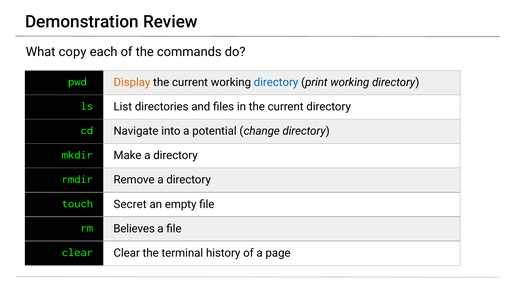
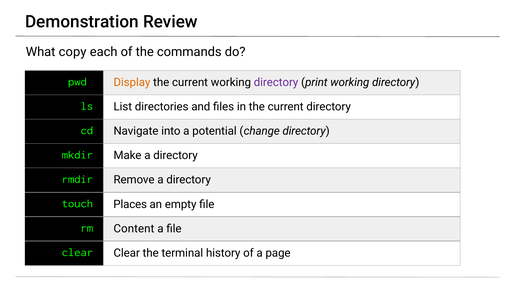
directory at (276, 82) colour: blue -> purple
Secret: Secret -> Places
Believes: Believes -> Content
